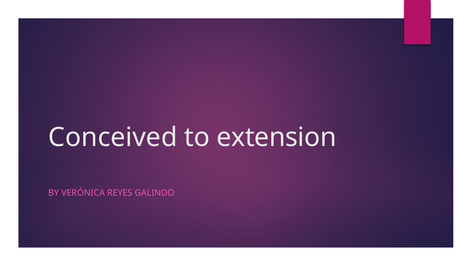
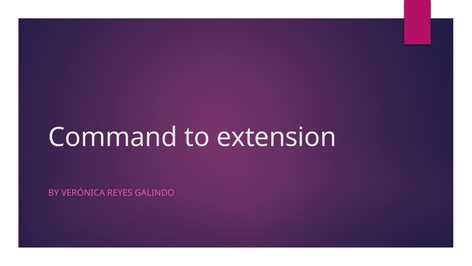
Conceived: Conceived -> Command
